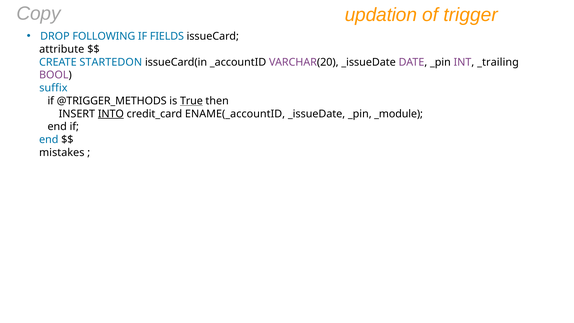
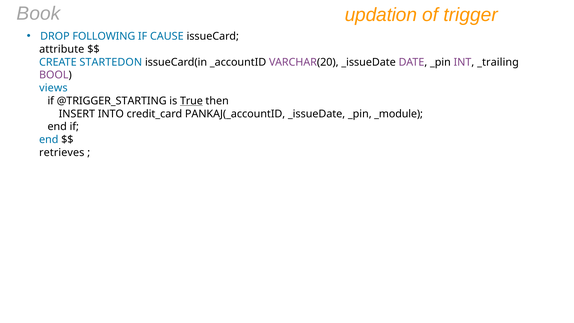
Copy: Copy -> Book
FIELDS: FIELDS -> CAUSE
suffix: suffix -> views
@TRIGGER_METHODS: @TRIGGER_METHODS -> @TRIGGER_STARTING
INTO underline: present -> none
ENAME(_accountID: ENAME(_accountID -> PANKAJ(_accountID
mistakes: mistakes -> retrieves
